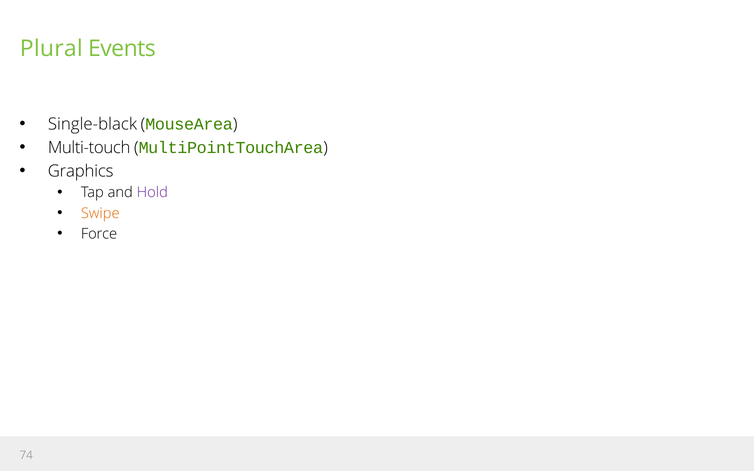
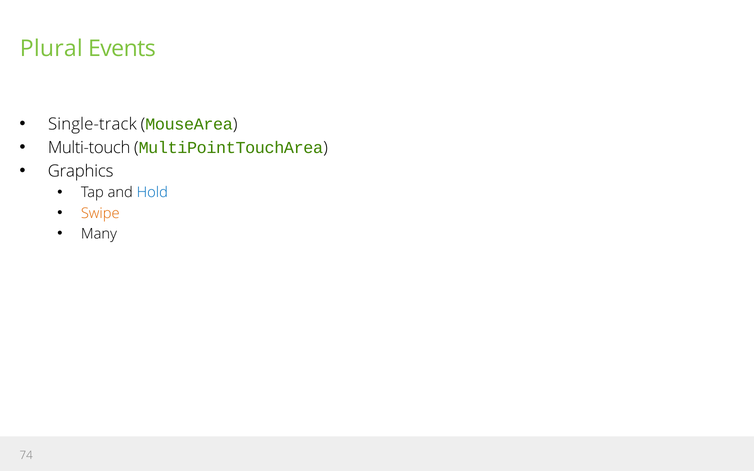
Single-black: Single-black -> Single-track
Hold colour: purple -> blue
Force: Force -> Many
